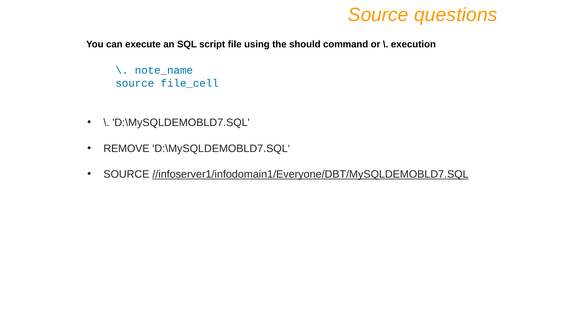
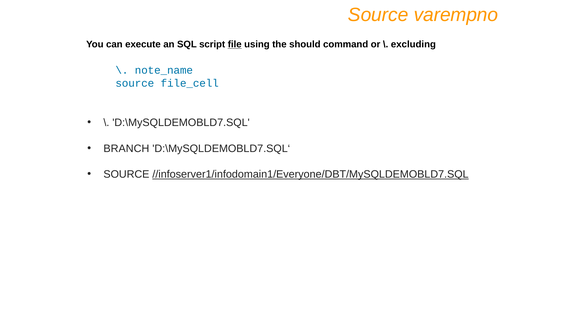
questions: questions -> varempno
file underline: none -> present
execution: execution -> excluding
REMOVE: REMOVE -> BRANCH
